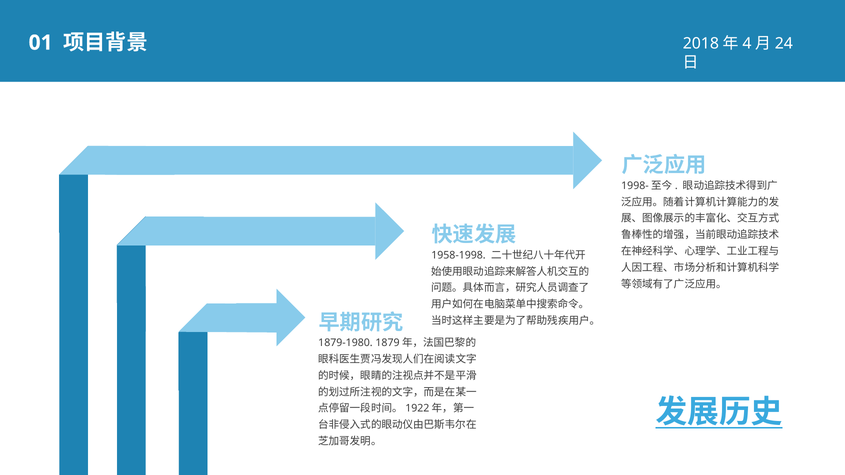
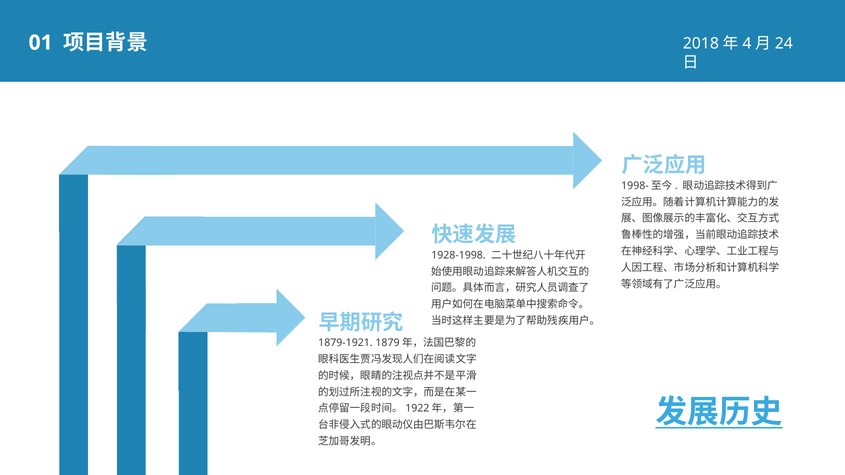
1958-1998: 1958-1998 -> 1928-1998
1879-1980: 1879-1980 -> 1879-1921
